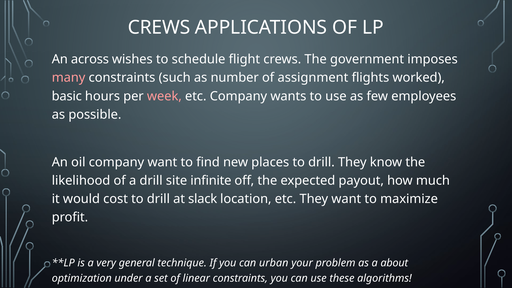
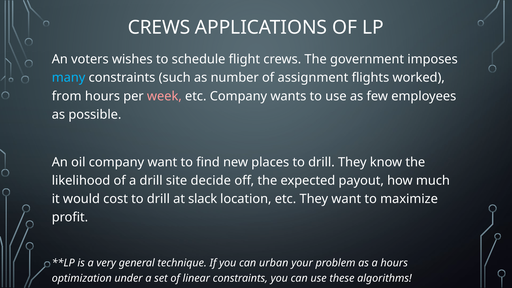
across: across -> voters
many colour: pink -> light blue
basic: basic -> from
infinite: infinite -> decide
a about: about -> hours
